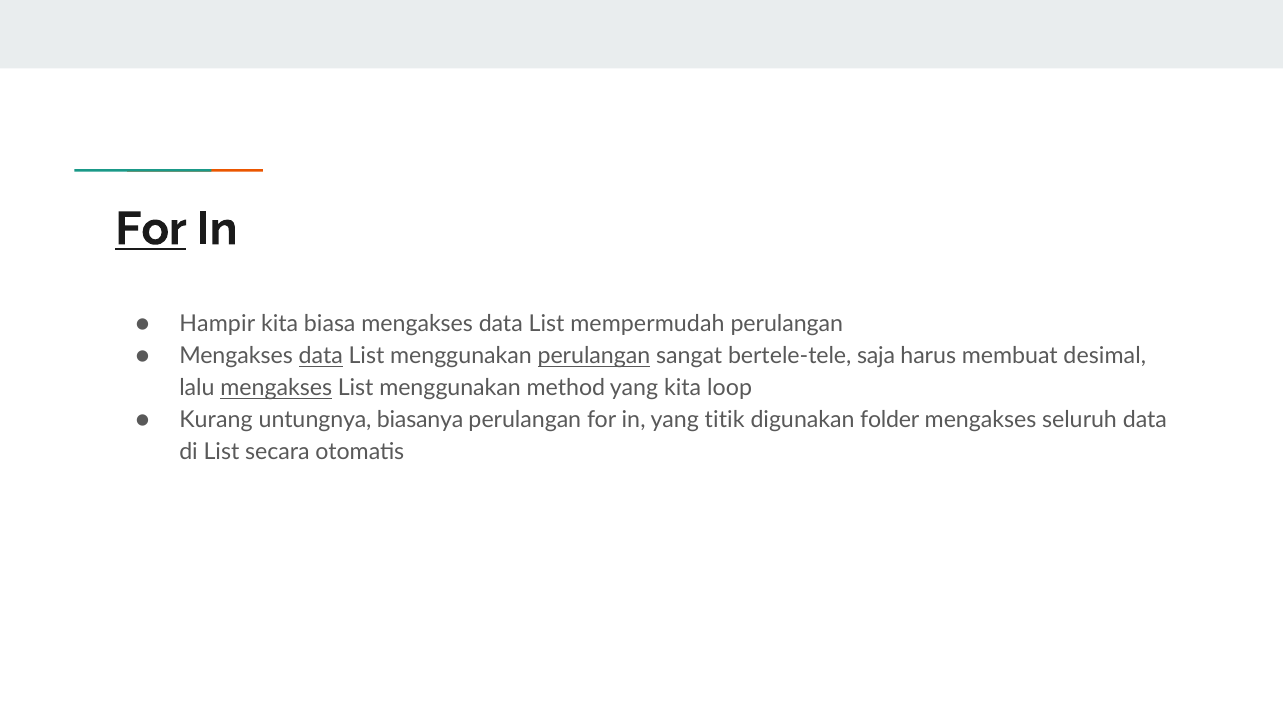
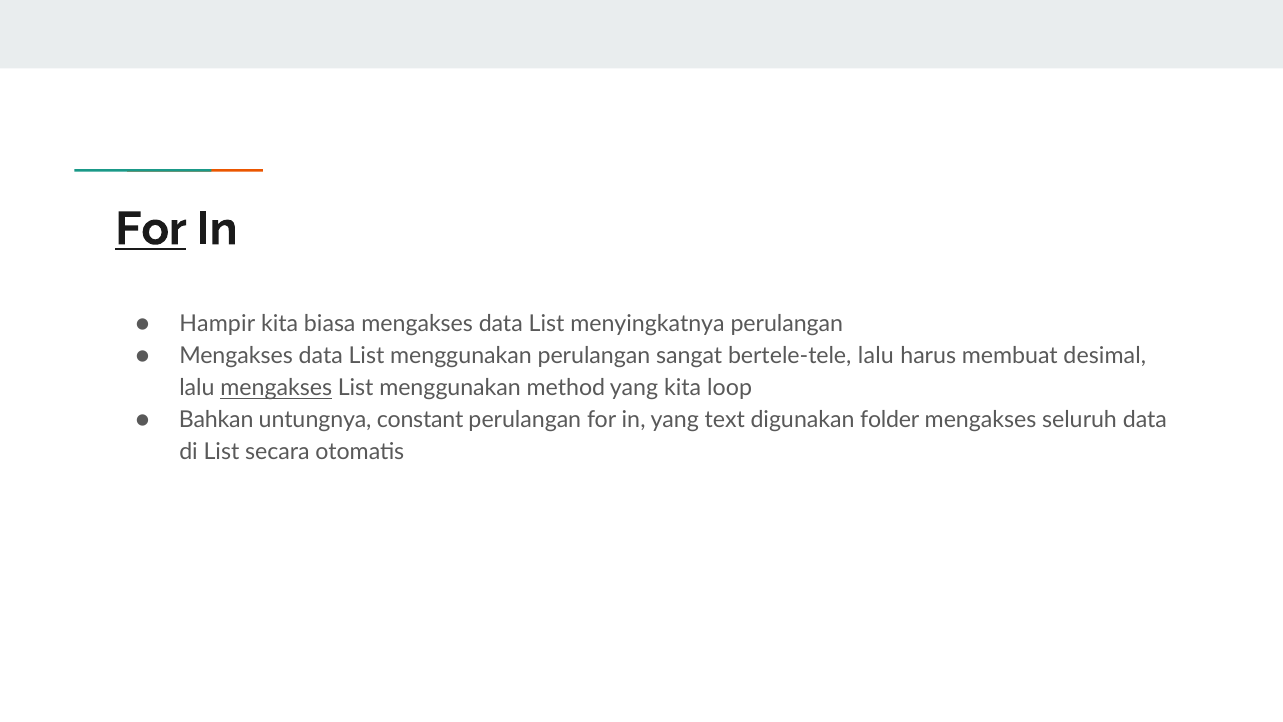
mempermudah: mempermudah -> menyingkatnya
data at (321, 356) underline: present -> none
perulangan at (594, 356) underline: present -> none
bertele-tele saja: saja -> lalu
Kurang: Kurang -> Bahkan
biasanya: biasanya -> constant
titik: titik -> text
